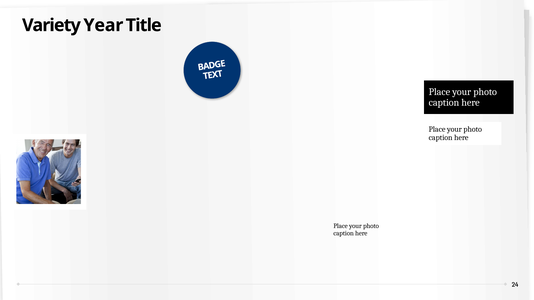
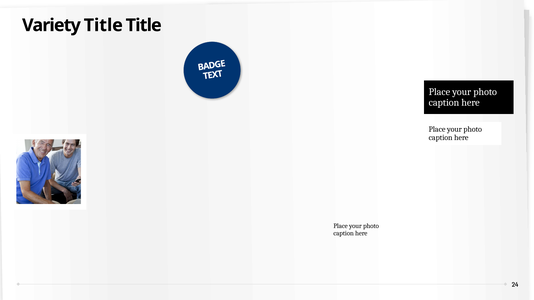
Variety Year: Year -> Title
